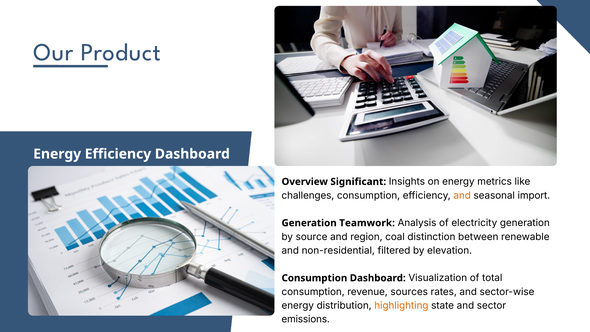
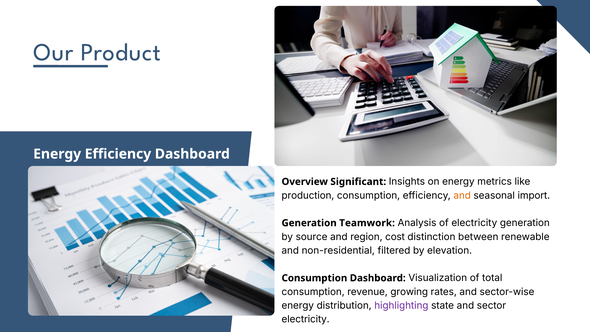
challenges: challenges -> production
coal: coal -> cost
sources: sources -> growing
highlighting colour: orange -> purple
emissions at (306, 319): emissions -> electricity
